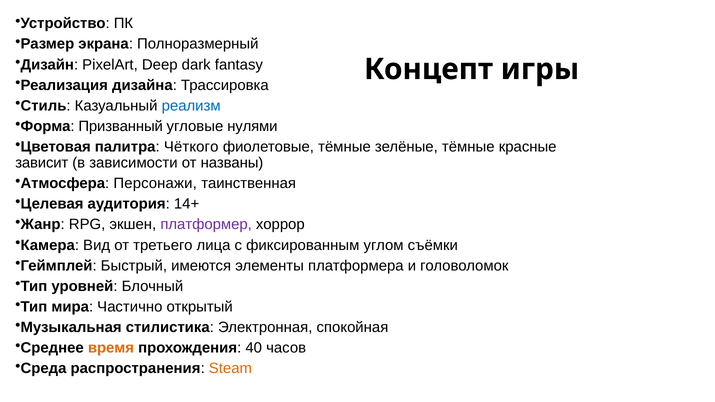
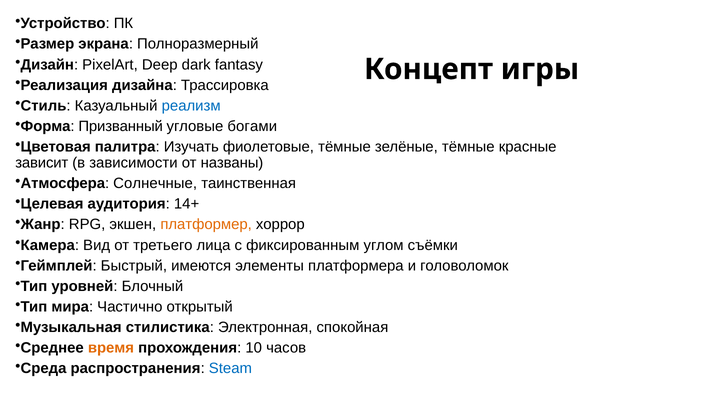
нулями: нулями -> богами
Чёткого: Чёткого -> Изучать
Персонажи: Персонажи -> Солнечные
платформер colour: purple -> orange
40: 40 -> 10
Steam colour: orange -> blue
